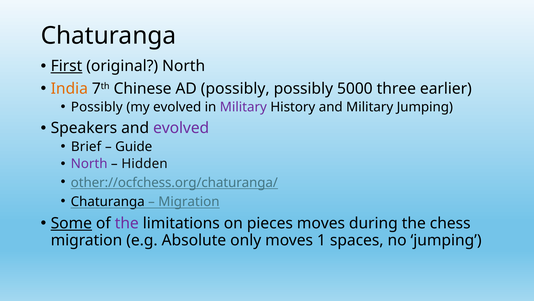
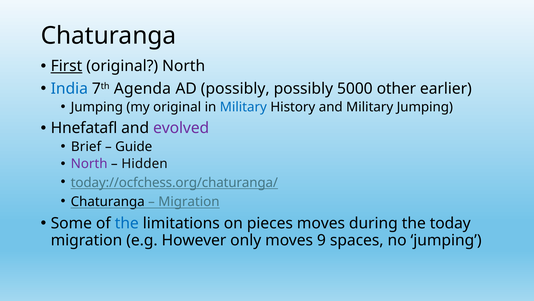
India colour: orange -> blue
Chinese: Chinese -> Agenda
three: three -> other
Possibly at (97, 107): Possibly -> Jumping
my evolved: evolved -> original
Military at (243, 107) colour: purple -> blue
Speakers: Speakers -> Hnefatafl
other://ocfchess.org/chaturanga/: other://ocfchess.org/chaturanga/ -> today://ocfchess.org/chaturanga/
Some underline: present -> none
the at (127, 223) colour: purple -> blue
chess: chess -> today
Absolute: Absolute -> However
1: 1 -> 9
